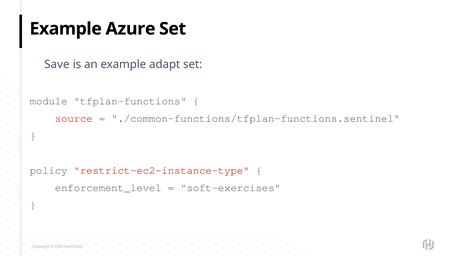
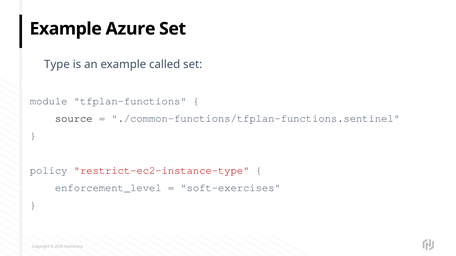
Save: Save -> Type
adapt: adapt -> called
source colour: red -> black
